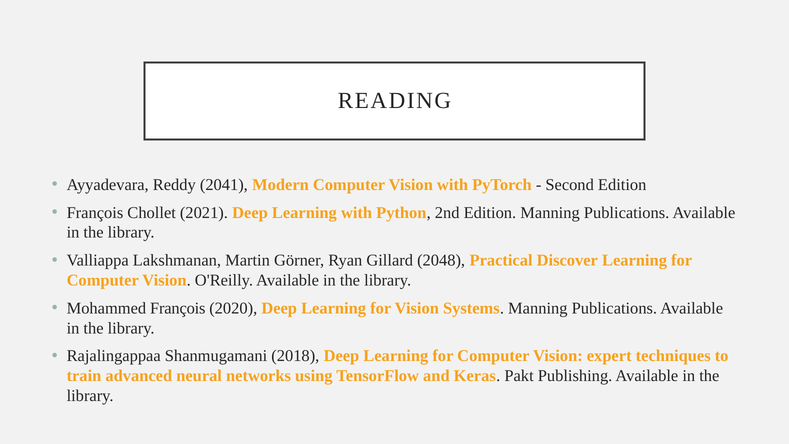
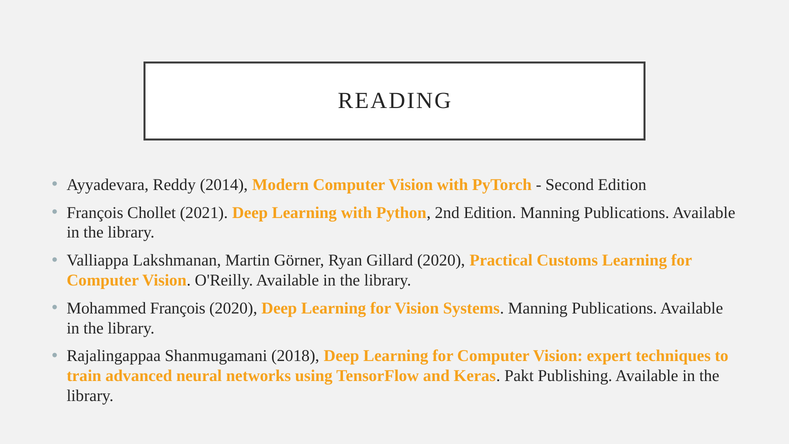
2041: 2041 -> 2014
Gillard 2048: 2048 -> 2020
Discover: Discover -> Customs
